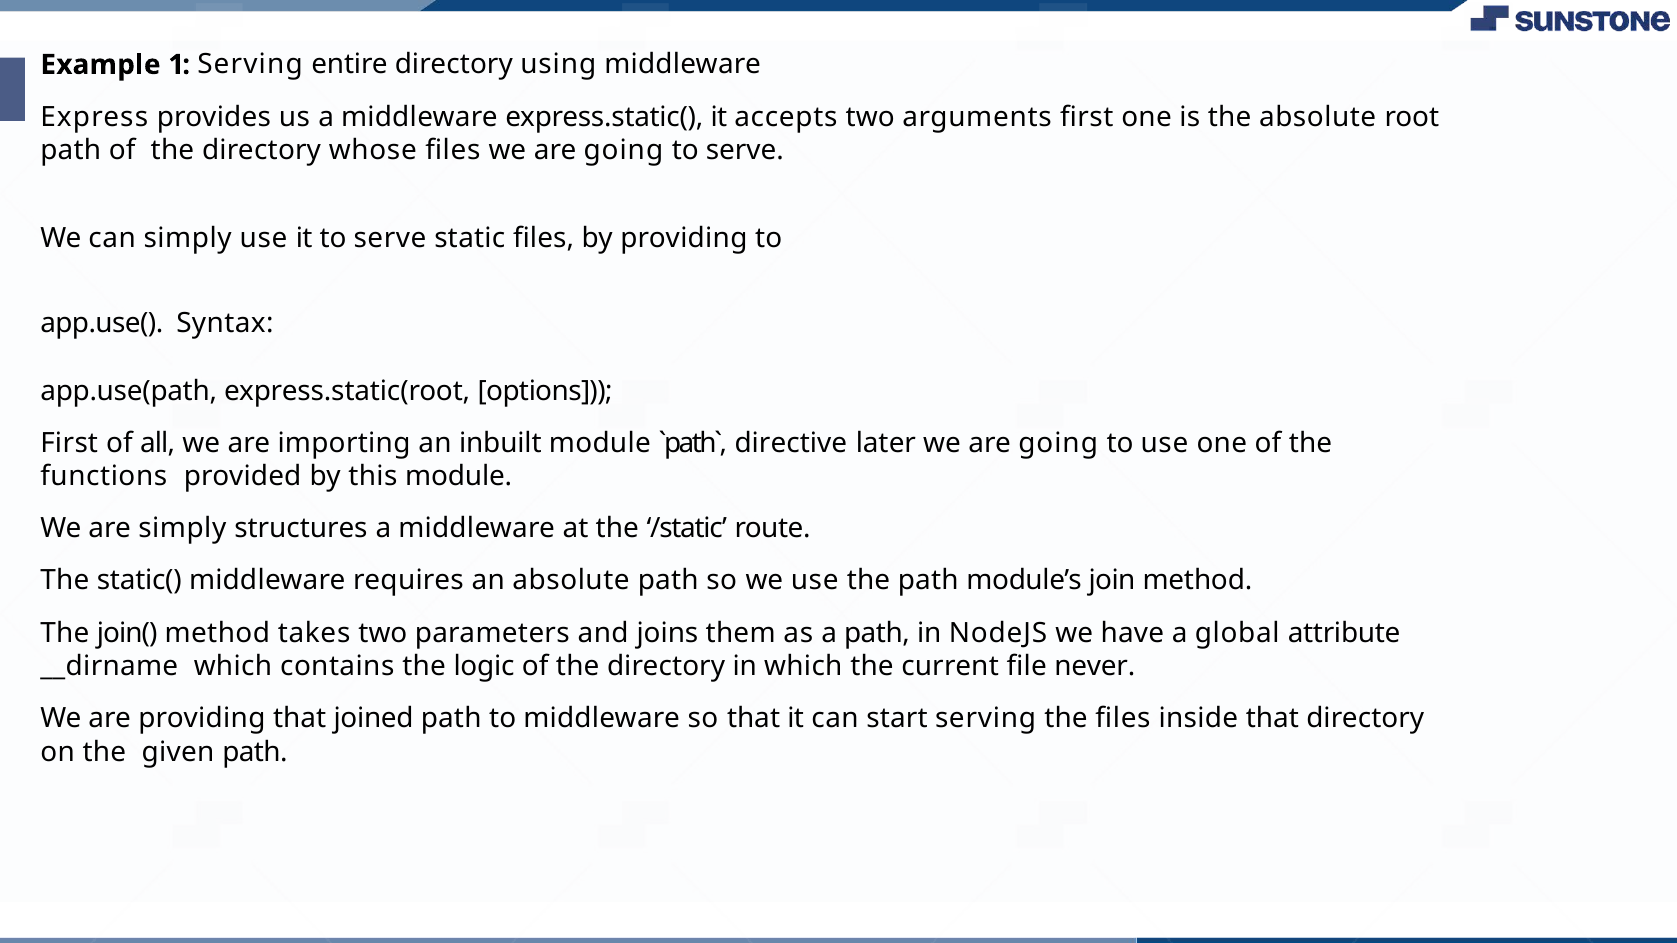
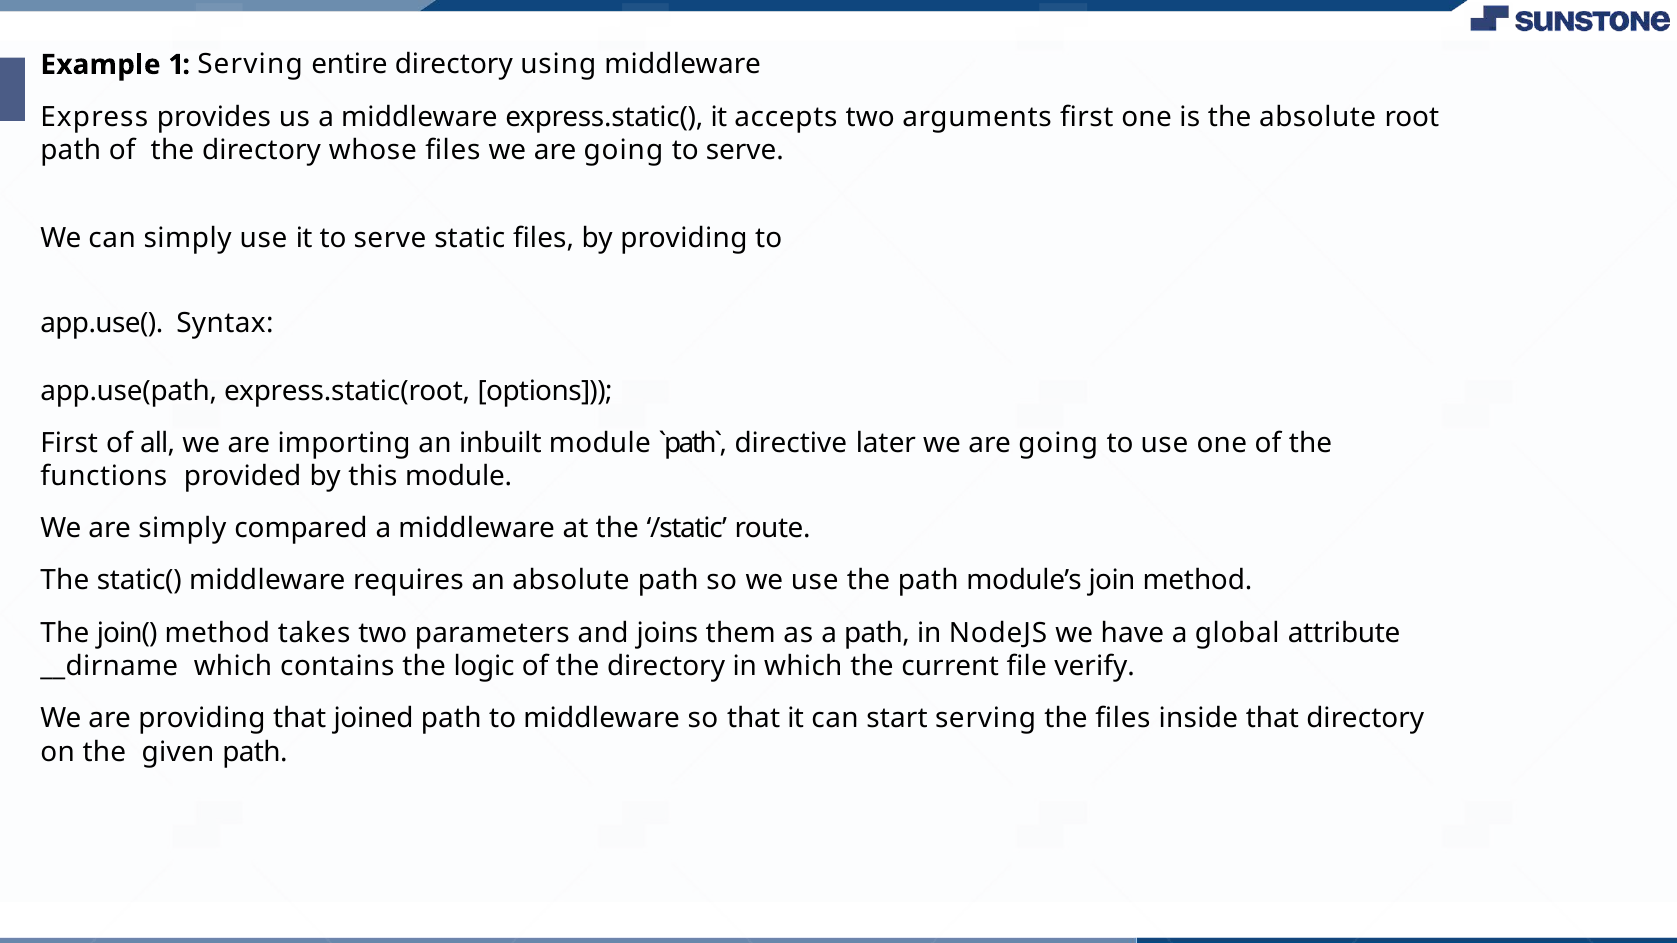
structures: structures -> compared
never: never -> verify
